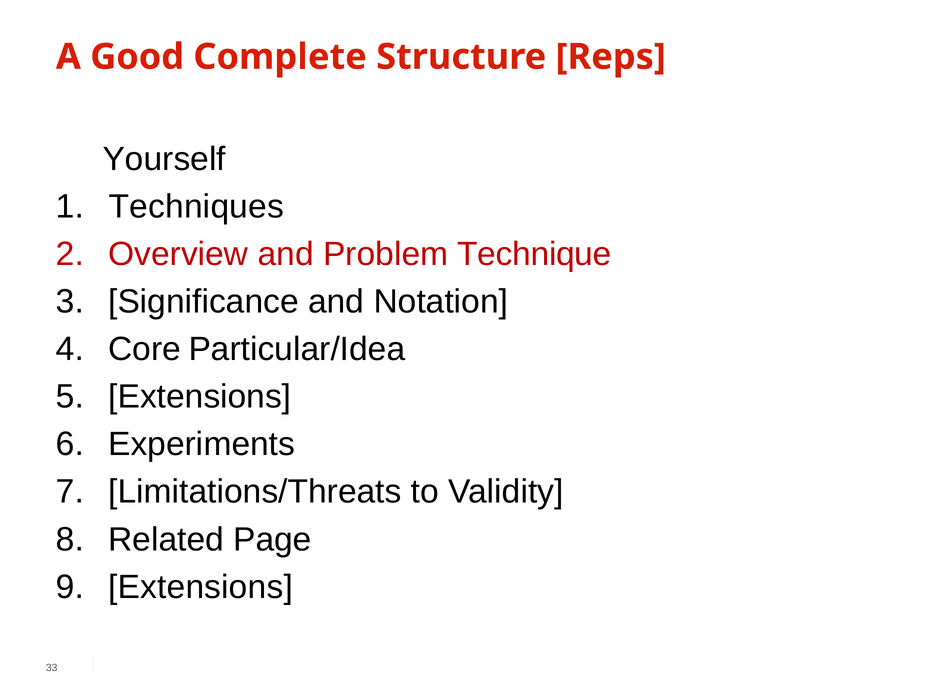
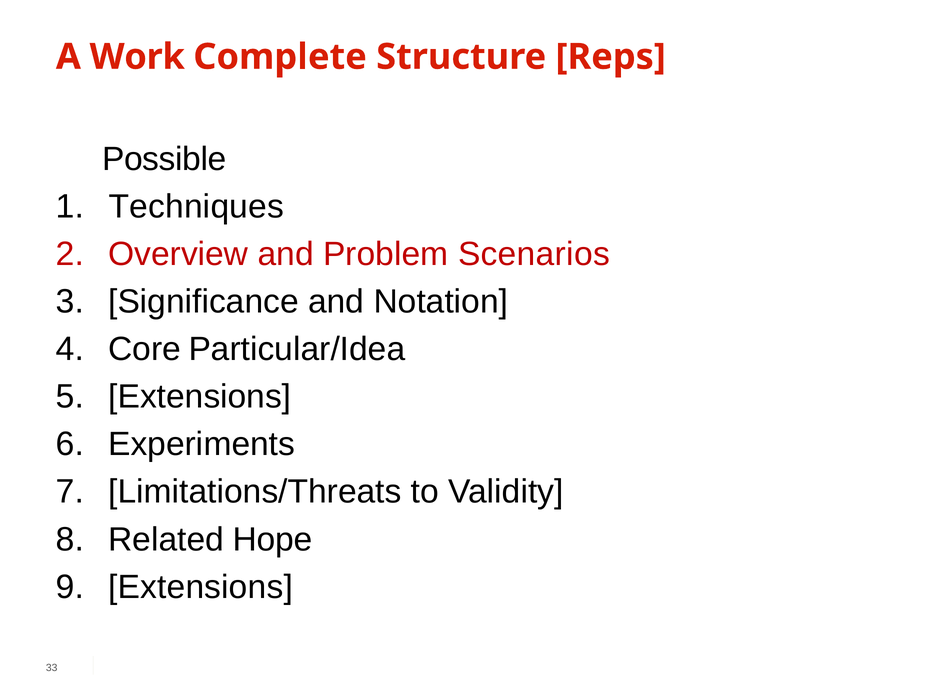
Good: Good -> Work
Yourself: Yourself -> Possible
Technique: Technique -> Scenarios
Page: Page -> Hope
